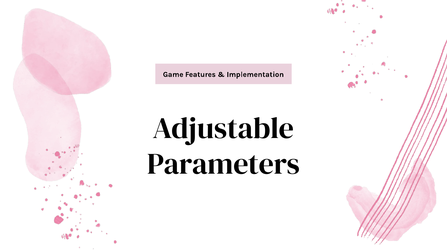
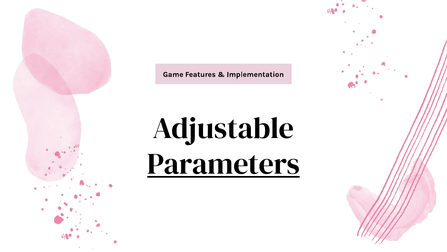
Parameters underline: none -> present
